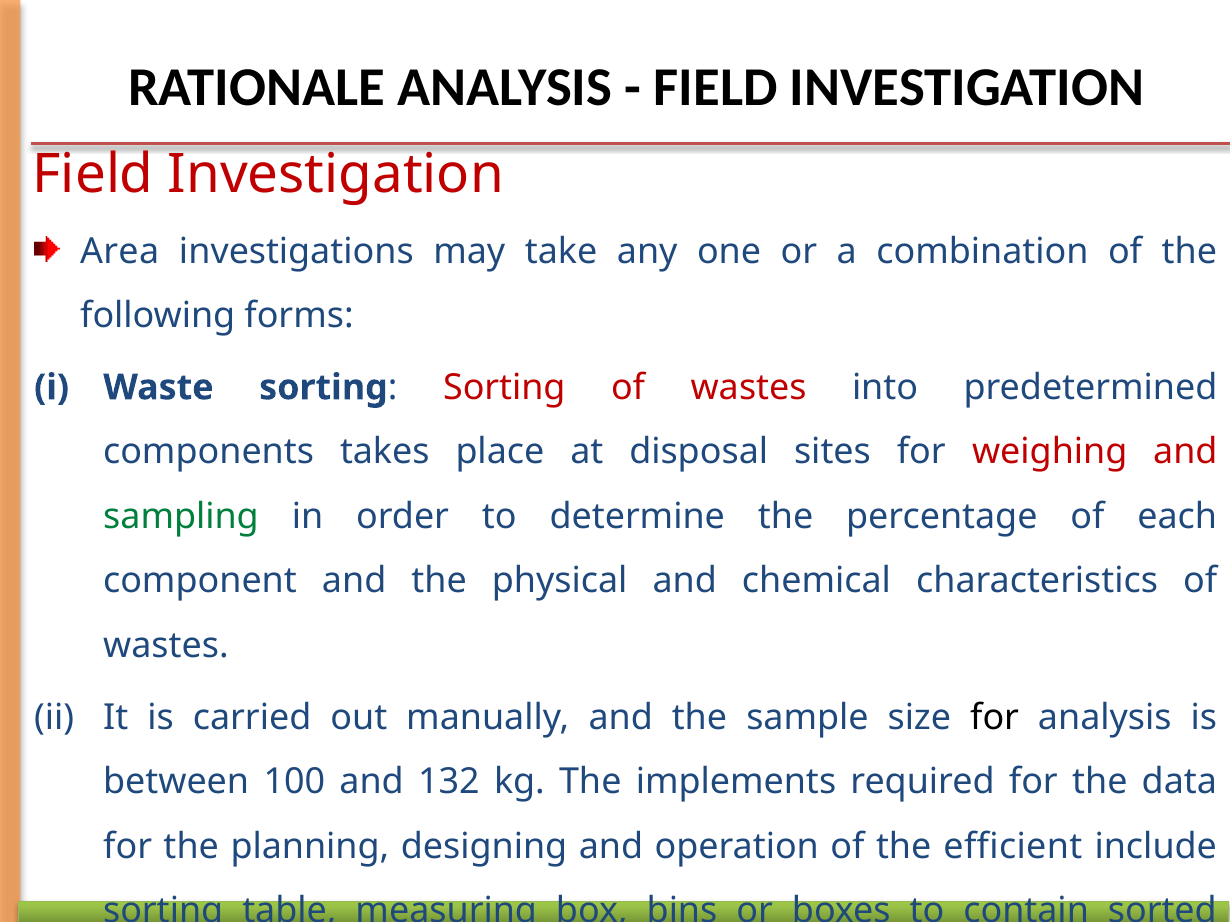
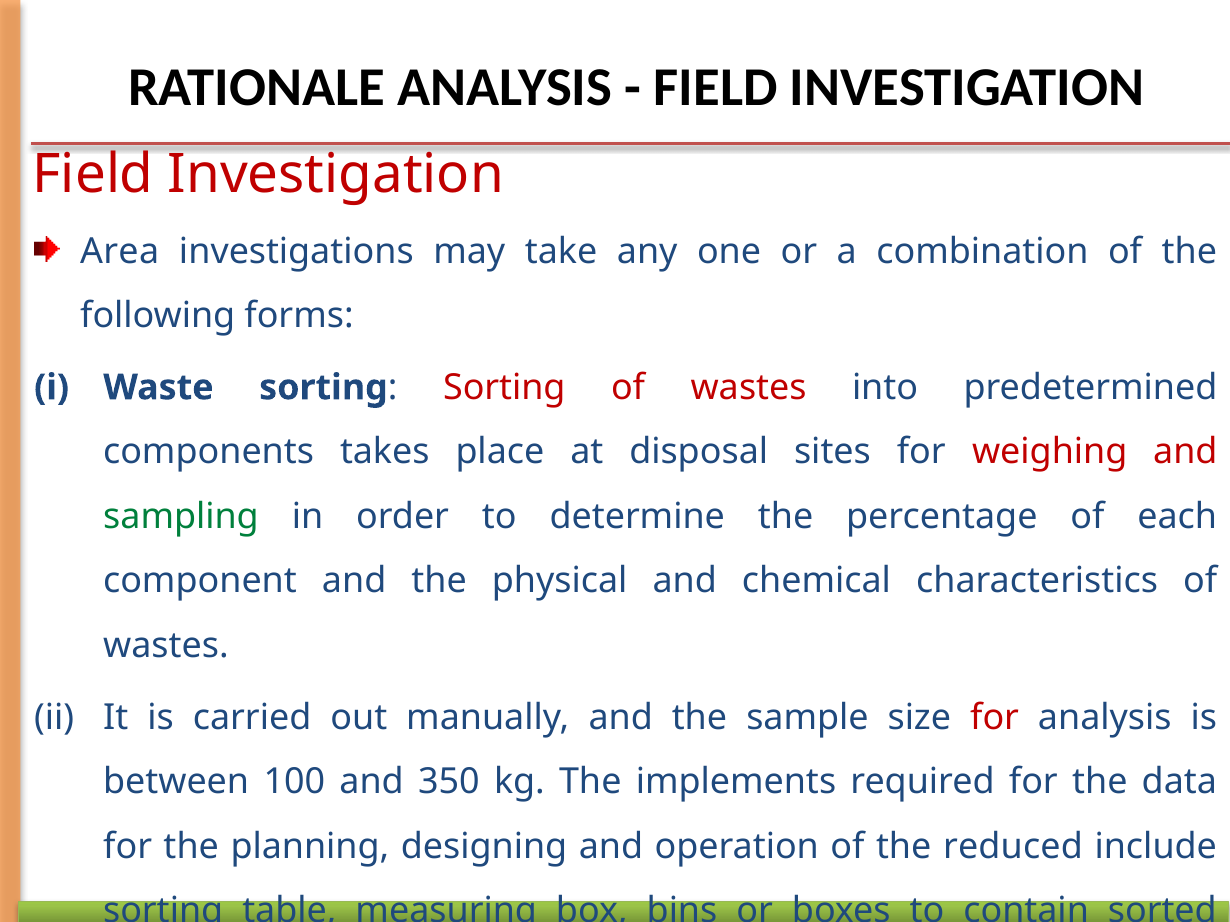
for at (995, 718) colour: black -> red
132: 132 -> 350
efficient: efficient -> reduced
